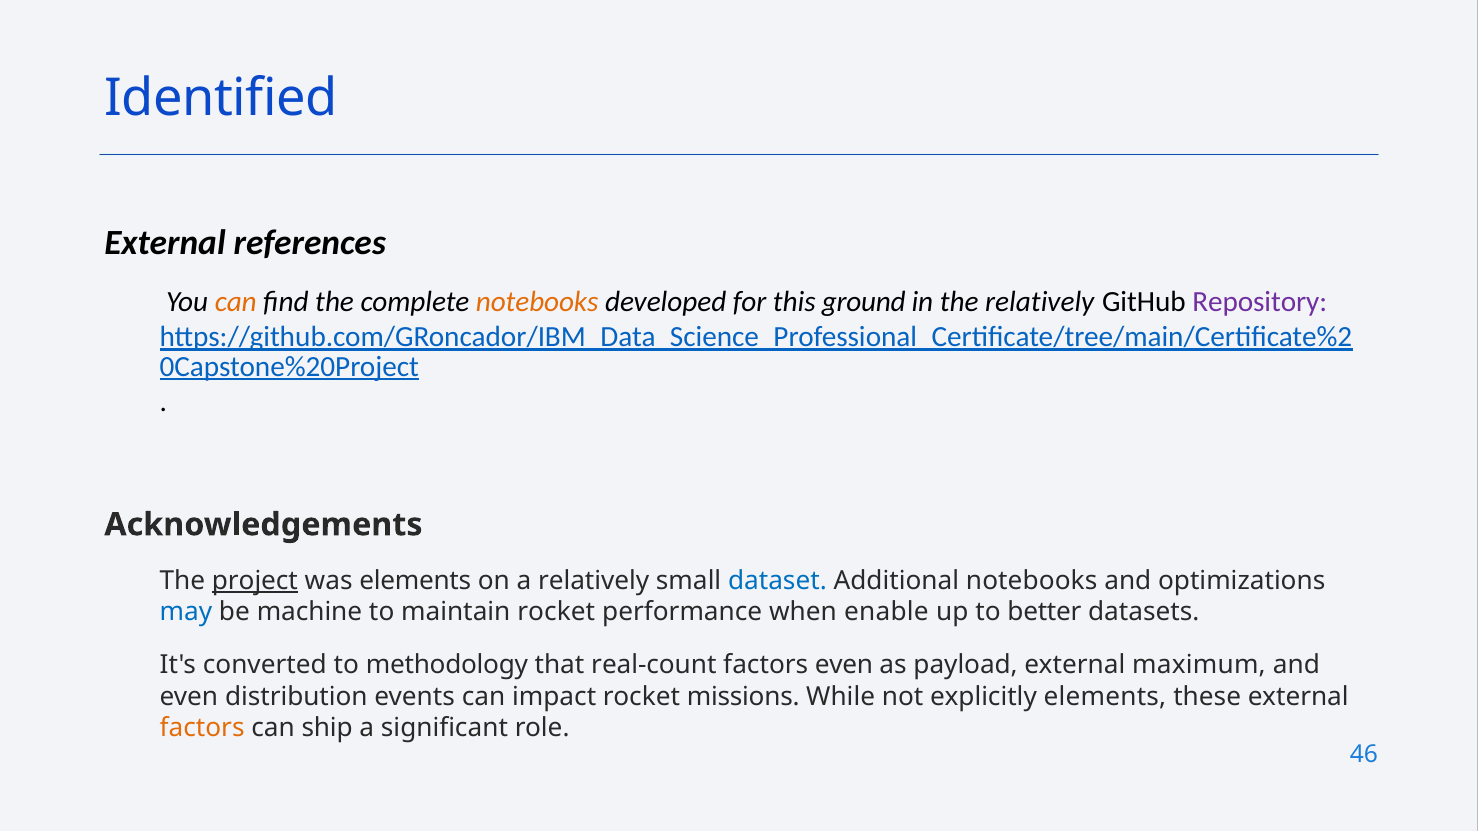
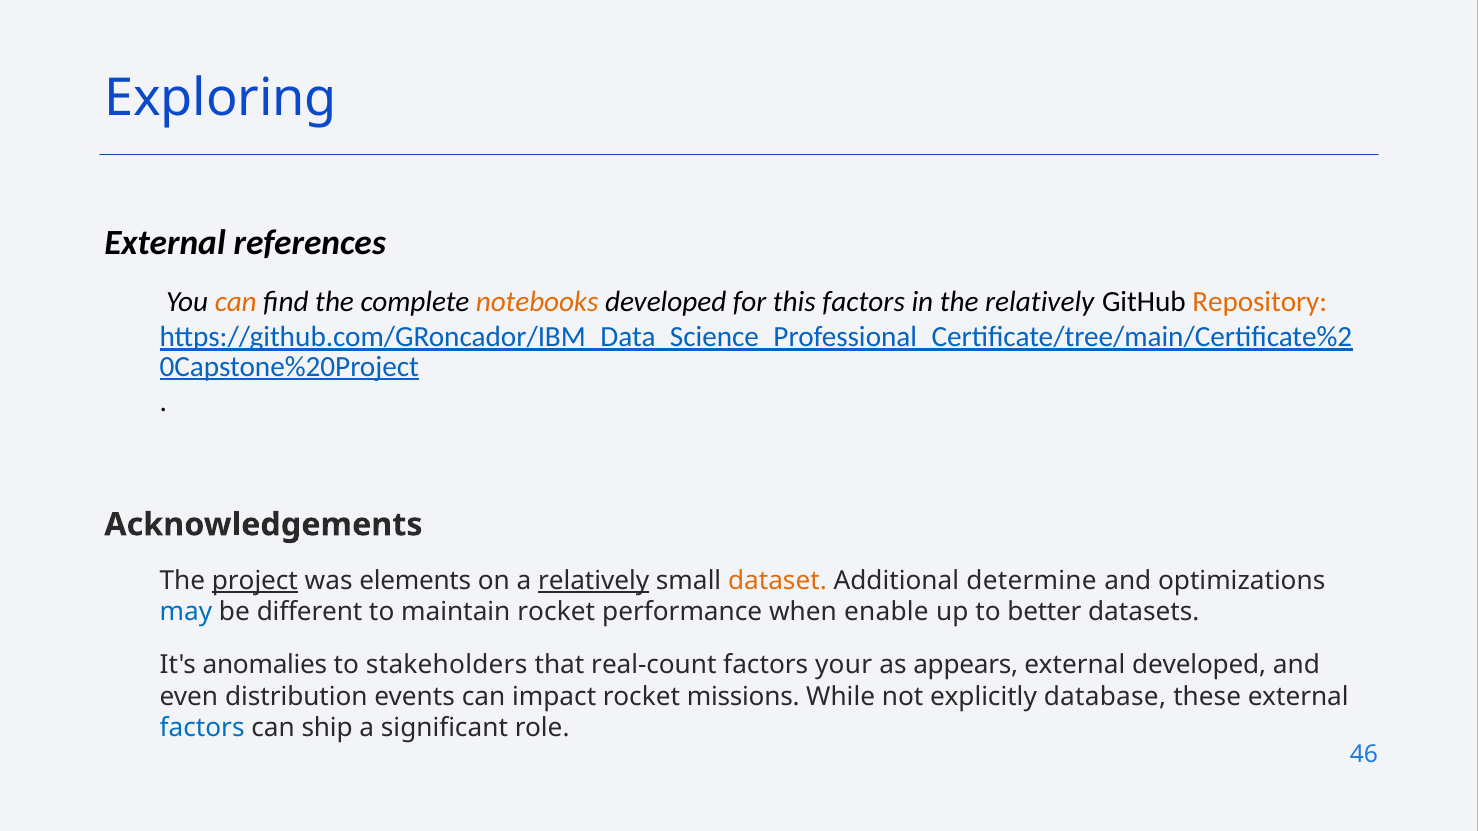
Identified: Identified -> Exploring
this ground: ground -> factors
Repository colour: purple -> orange
relatively at (594, 581) underline: none -> present
dataset colour: blue -> orange
Additional notebooks: notebooks -> determine
machine: machine -> different
converted: converted -> anomalies
methodology: methodology -> stakeholders
factors even: even -> your
payload: payload -> appears
external maximum: maximum -> developed
explicitly elements: elements -> database
factors at (202, 728) colour: orange -> blue
